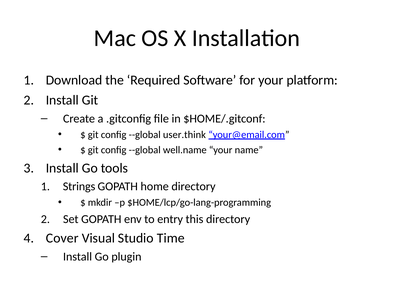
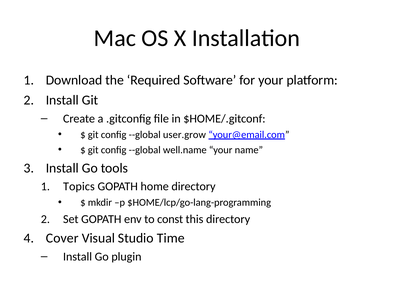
user.think: user.think -> user.grow
Strings: Strings -> Topics
entry: entry -> const
